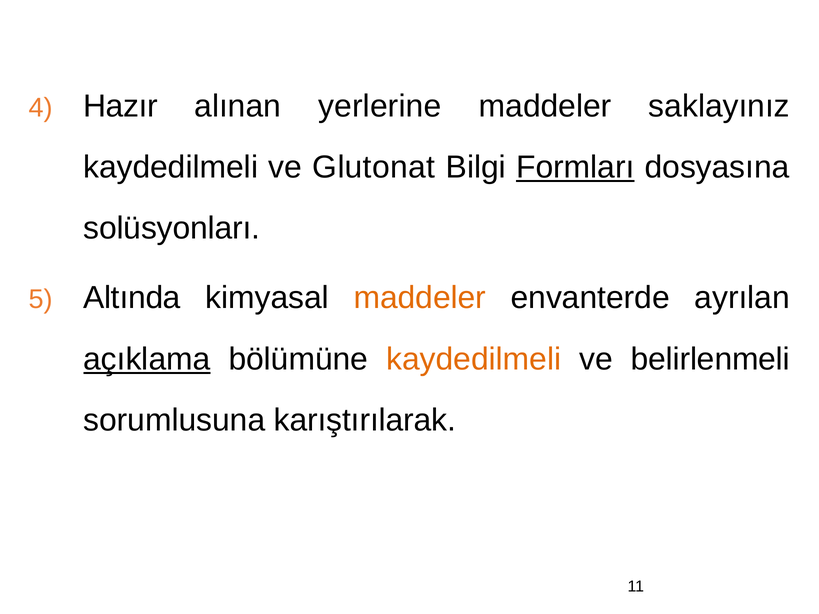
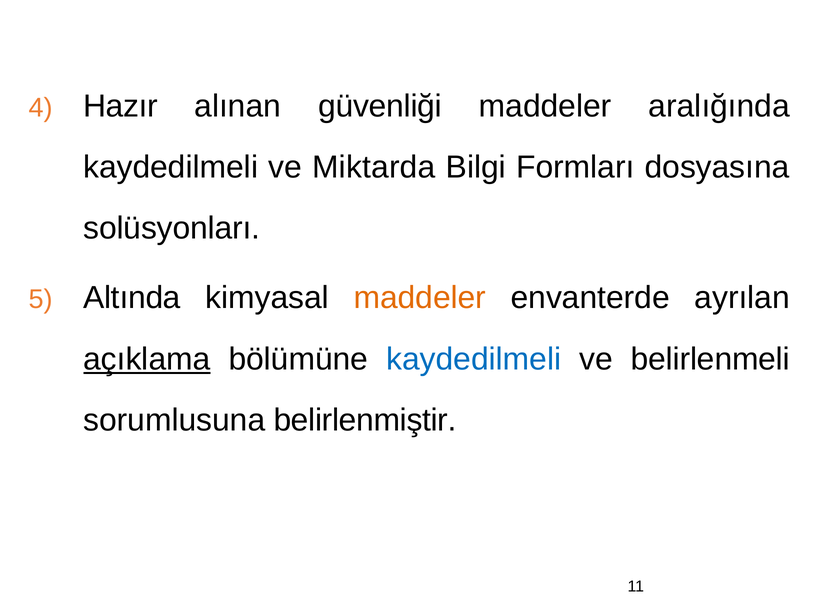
yerlerine: yerlerine -> güvenliği
saklayınız: saklayınız -> aralığında
Glutonat: Glutonat -> Miktarda
Formları underline: present -> none
kaydedilmeli at (474, 359) colour: orange -> blue
karıştırılarak: karıştırılarak -> belirlenmiştir
